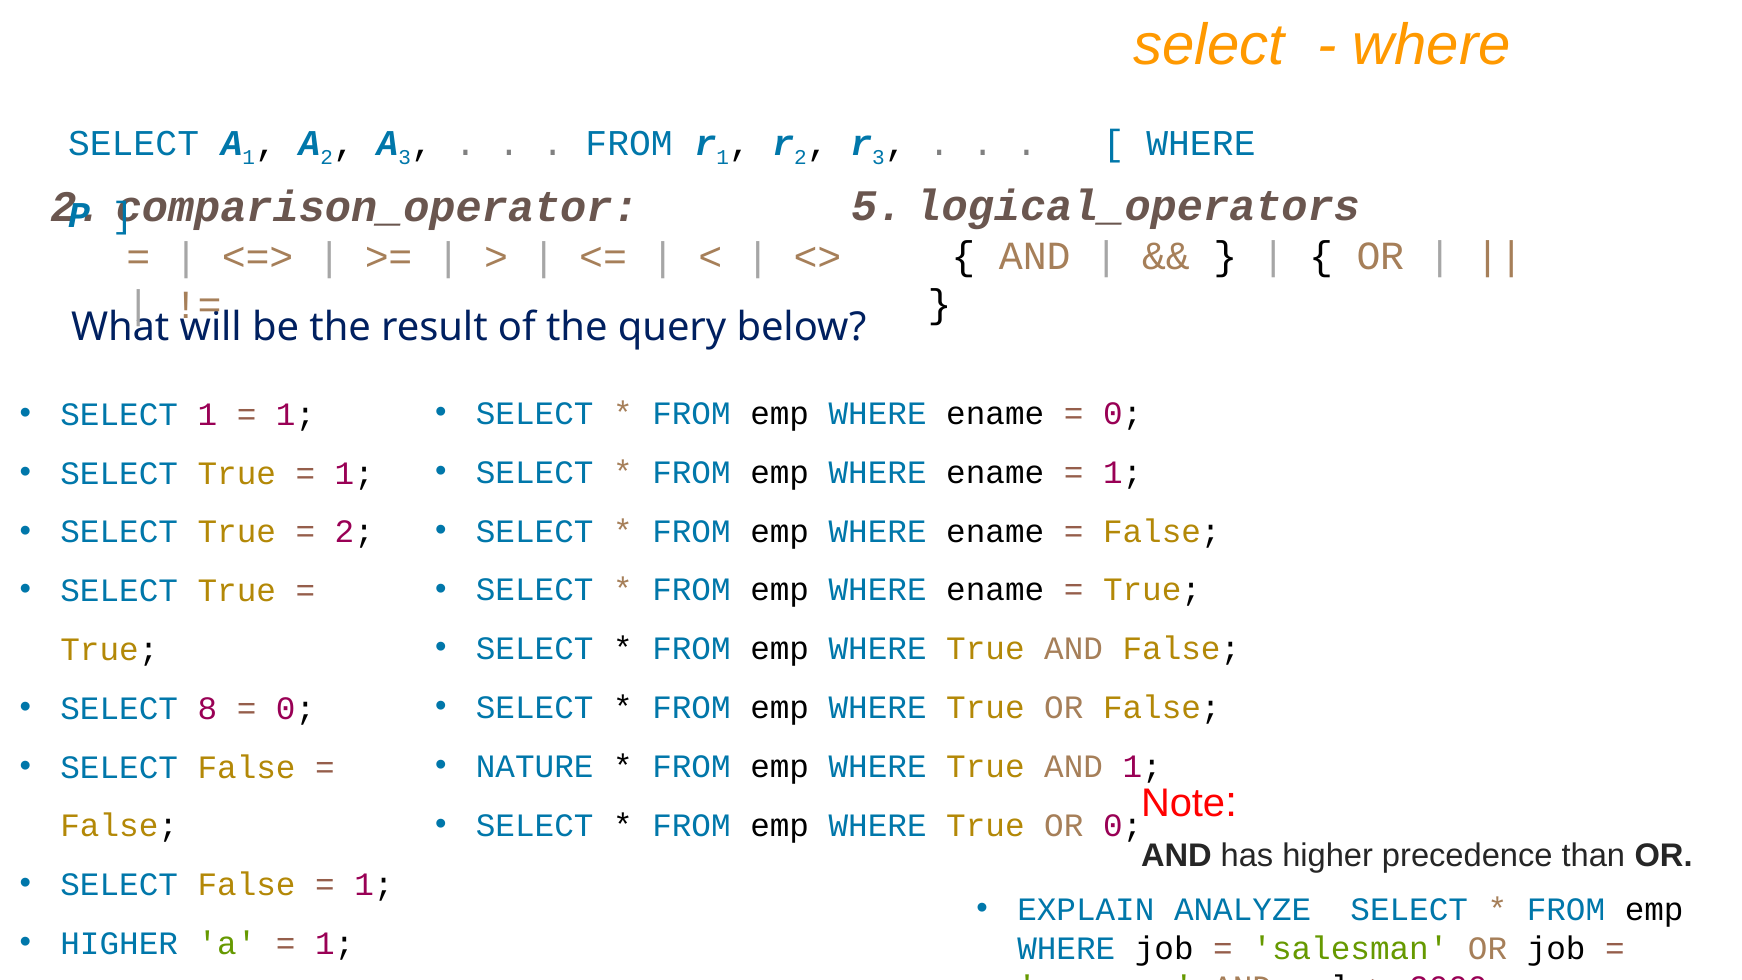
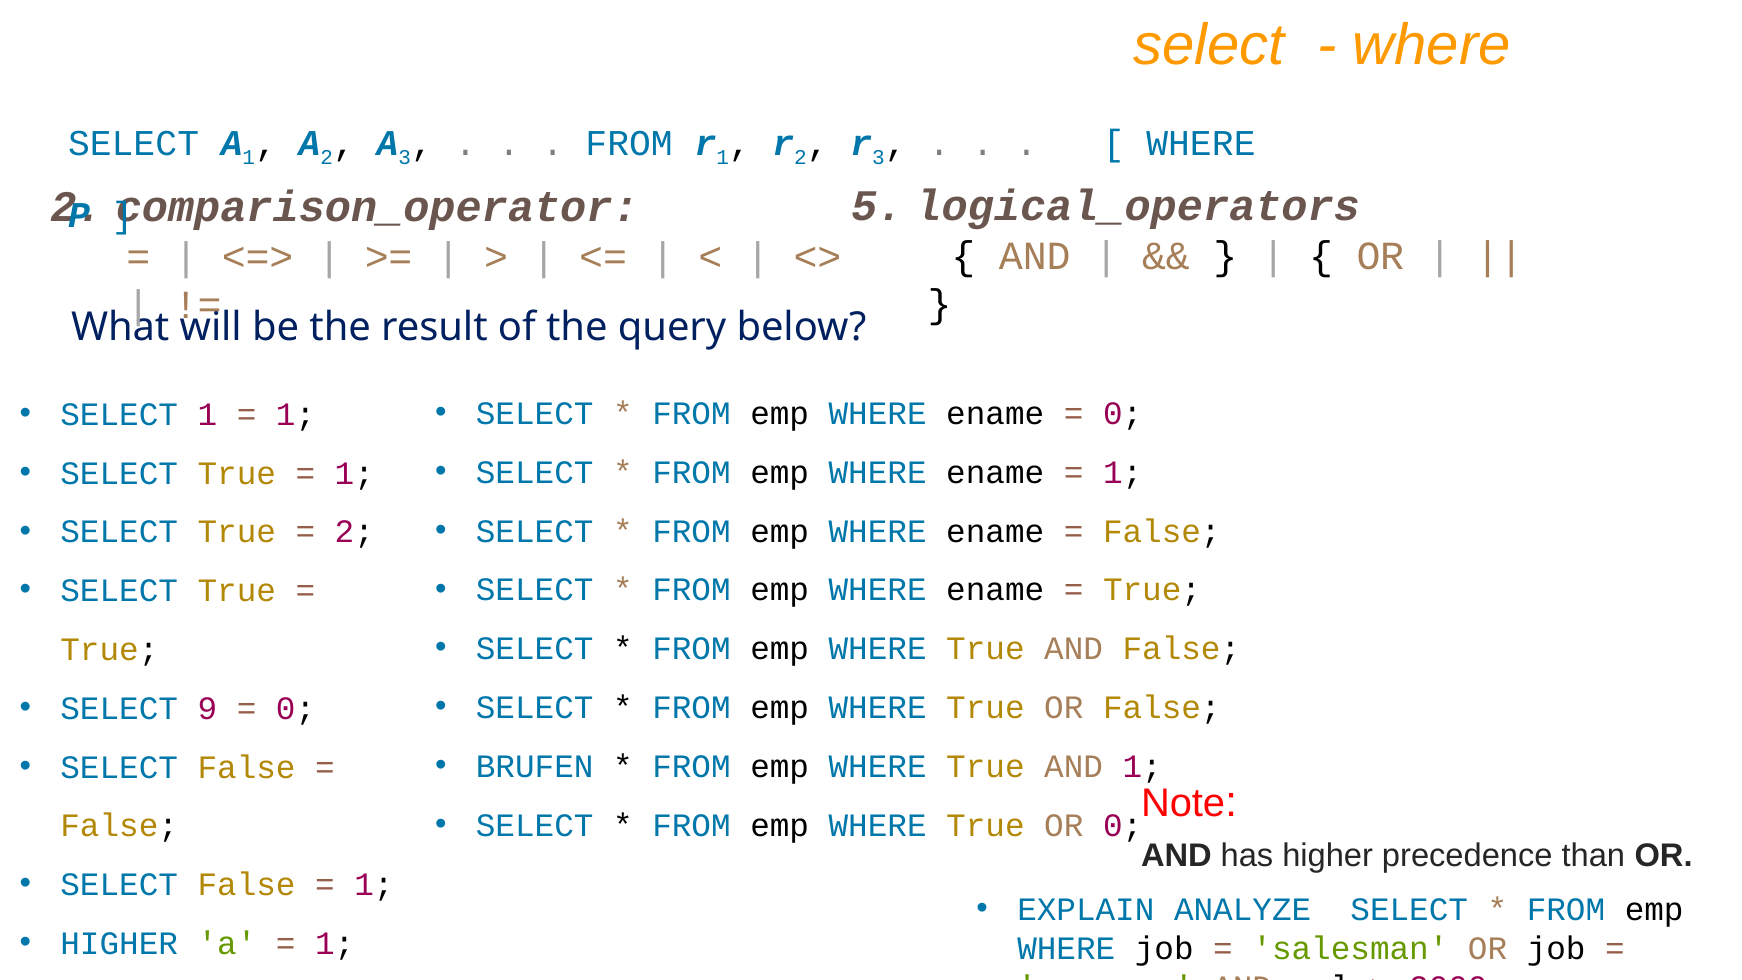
8: 8 -> 9
NATURE: NATURE -> BRUFEN
